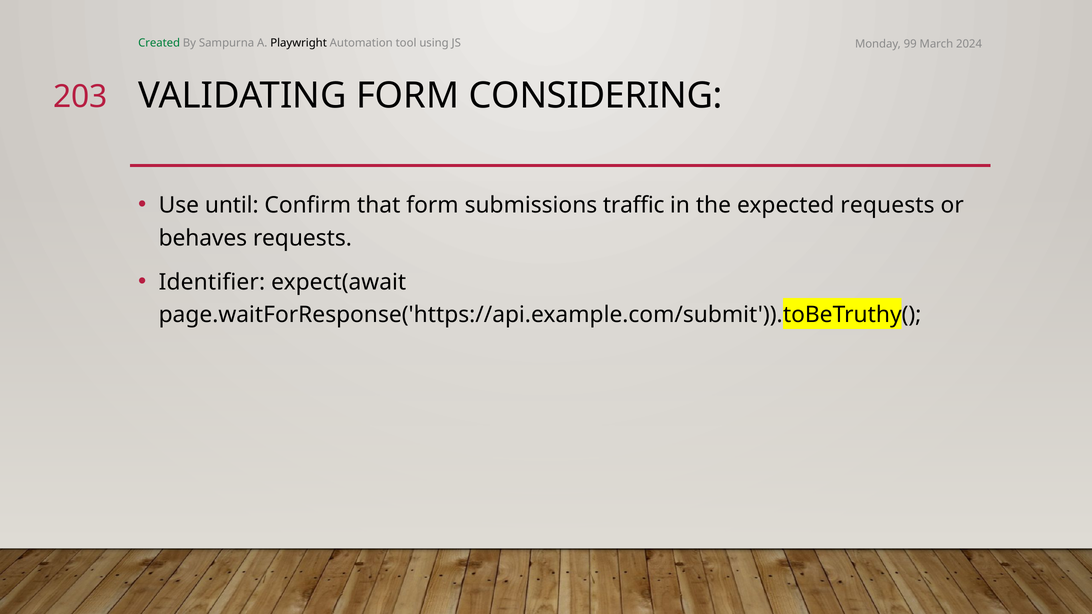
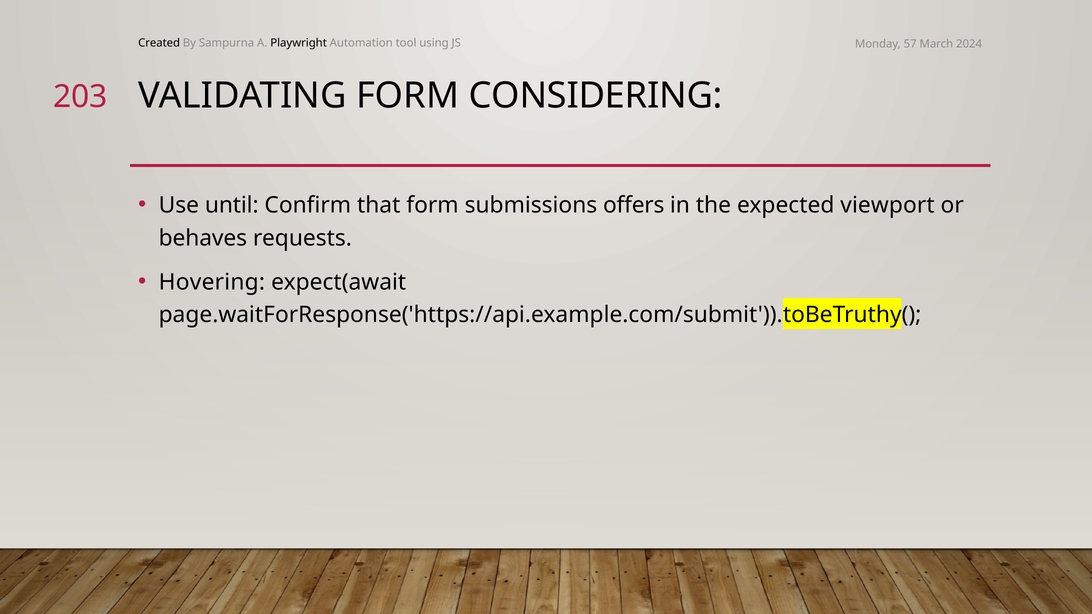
Created colour: green -> black
99: 99 -> 57
traffic: traffic -> offers
expected requests: requests -> viewport
Identifier: Identifier -> Hovering
